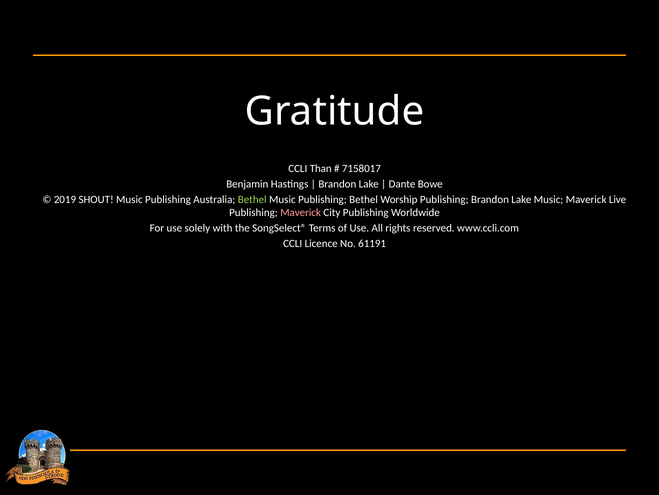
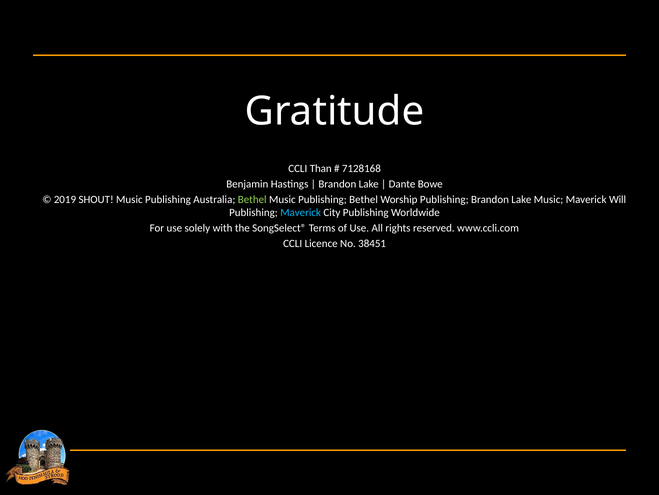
7158017: 7158017 -> 7128168
Live: Live -> Will
Maverick at (301, 212) colour: pink -> light blue
61191: 61191 -> 38451
